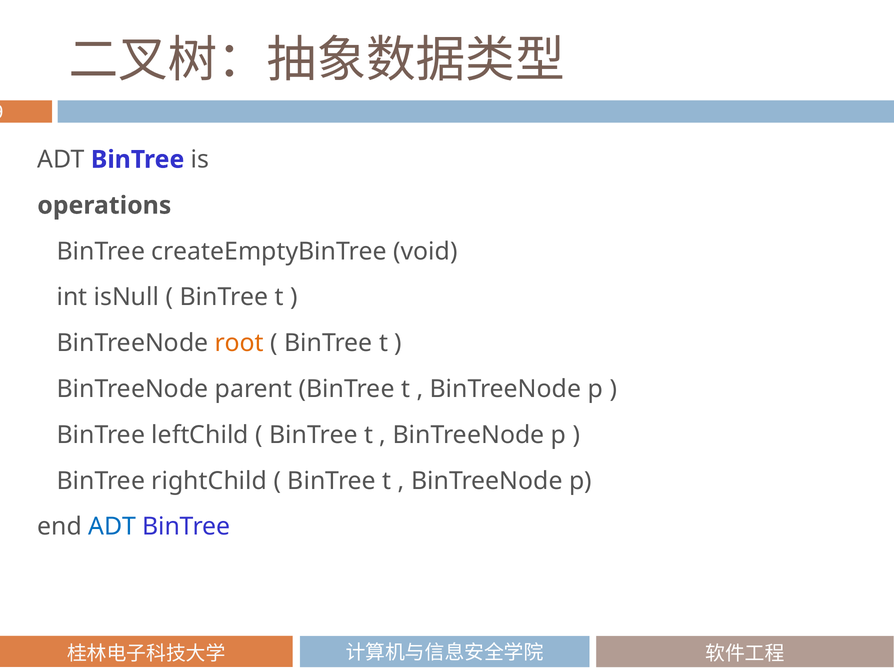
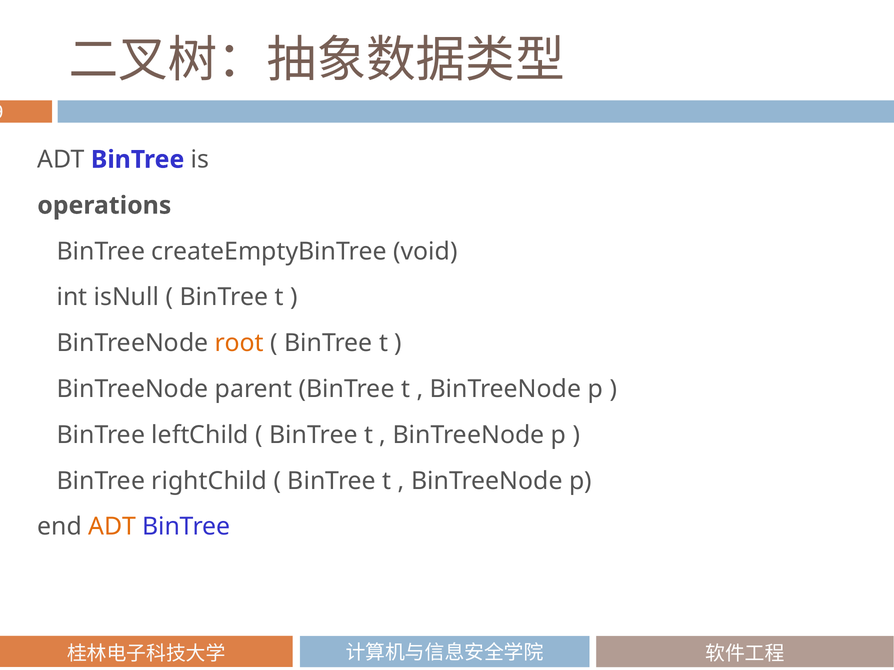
ADT at (112, 527) colour: blue -> orange
